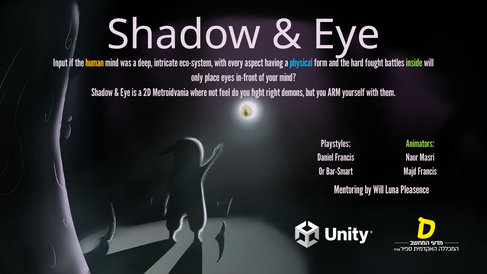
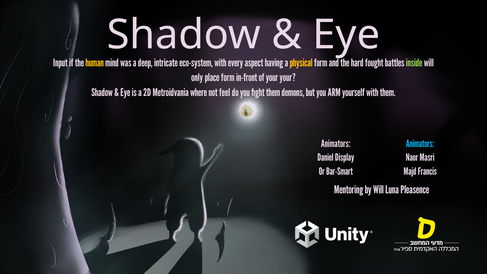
physical colour: light blue -> yellow
place eyes: eyes -> form
your mind: mind -> your
fight right: right -> them
Playstyles at (336, 144): Playstyles -> Animators
Animators at (420, 144) colour: light green -> light blue
Daniel Francis: Francis -> Display
